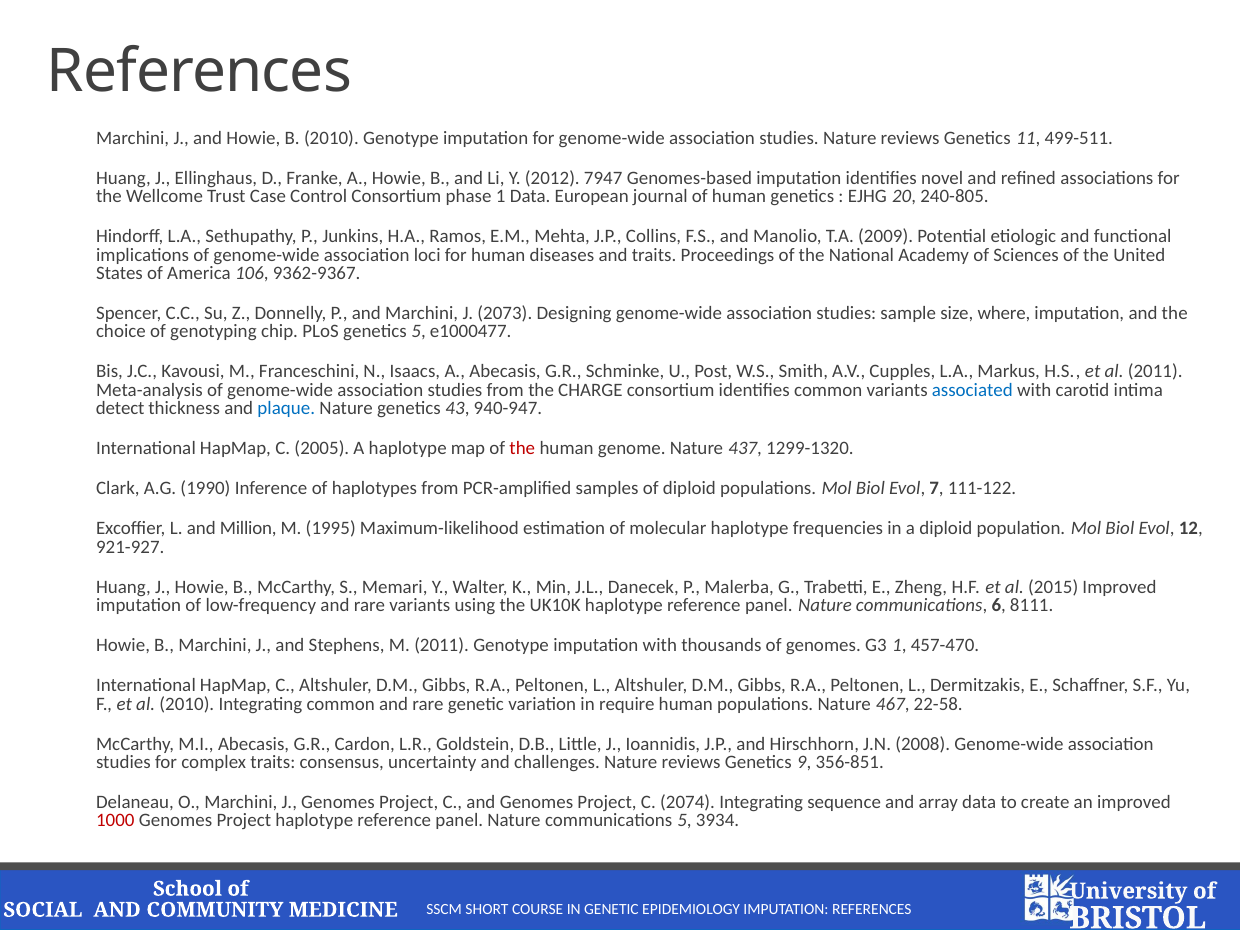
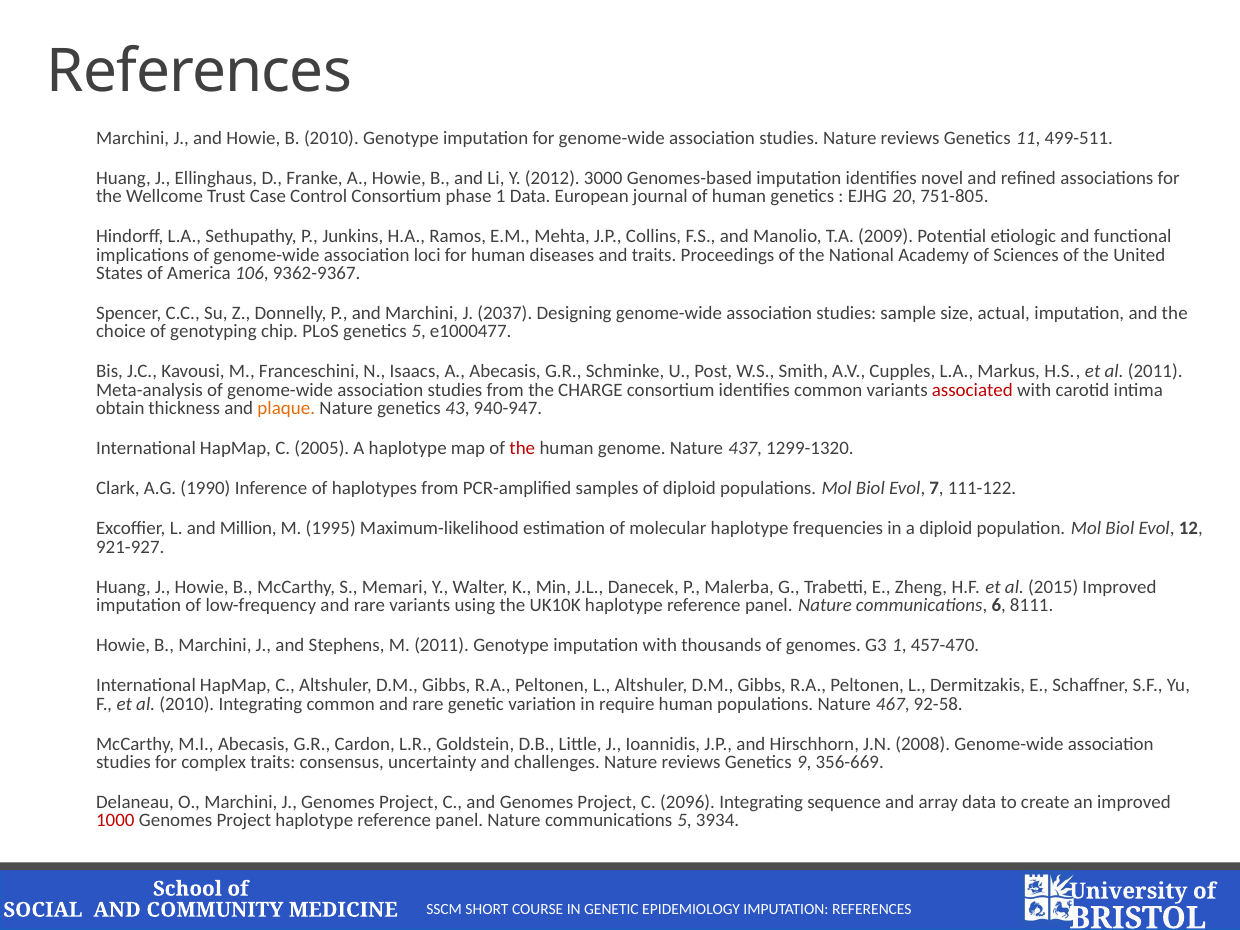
7947: 7947 -> 3000
240-805: 240-805 -> 751-805
2073: 2073 -> 2037
where: where -> actual
associated colour: blue -> red
detect: detect -> obtain
plaque colour: blue -> orange
22-58: 22-58 -> 92-58
356-851: 356-851 -> 356-669
2074: 2074 -> 2096
